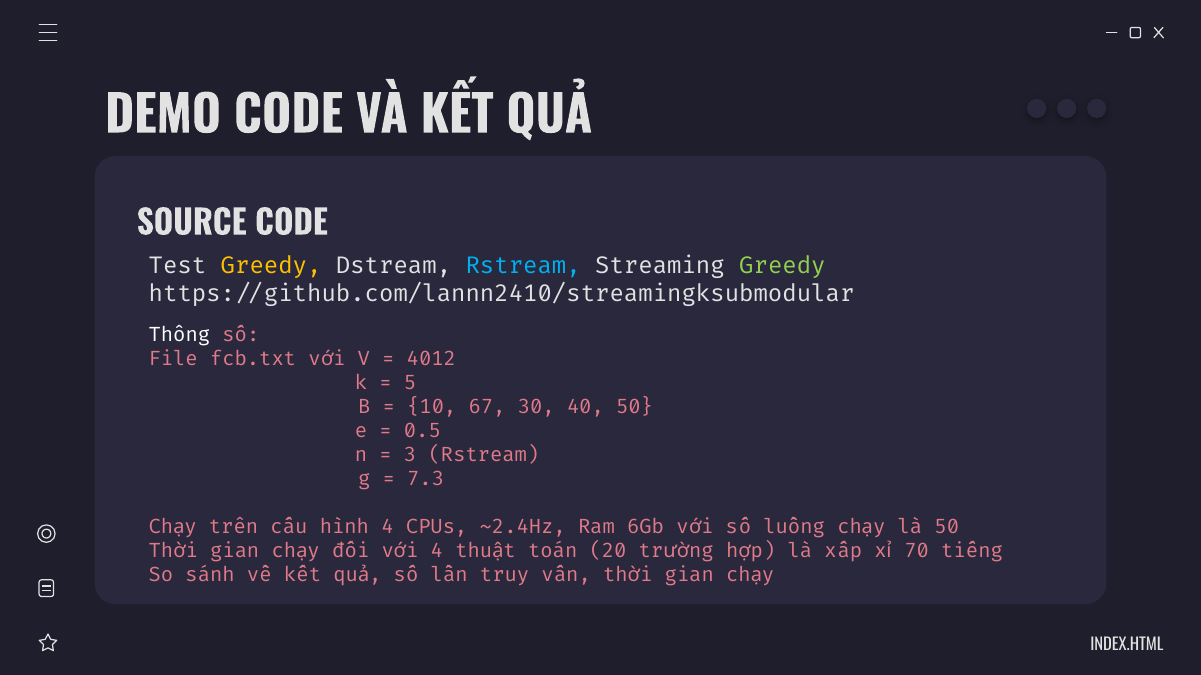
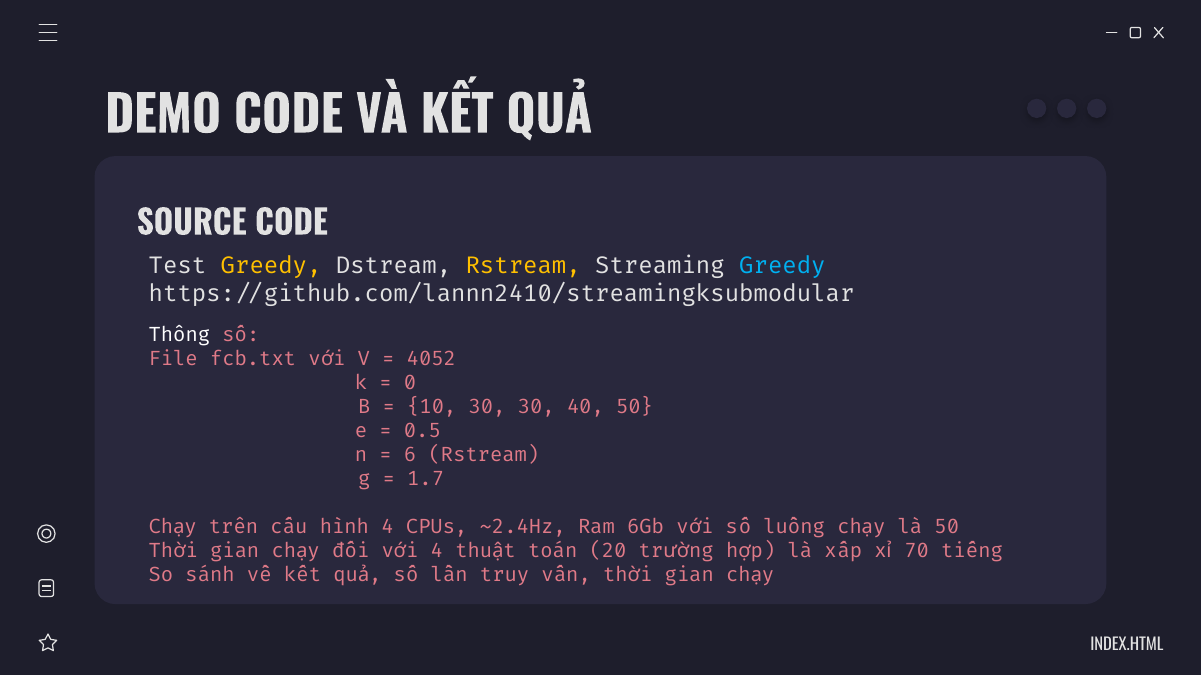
Rstream at (523, 266) colour: light blue -> yellow
Greedy at (782, 266) colour: light green -> light blue
4012: 4012 -> 4052
5: 5 -> 0
10 67: 67 -> 30
3 at (410, 456): 3 -> 6
7.3: 7.3 -> 1.7
